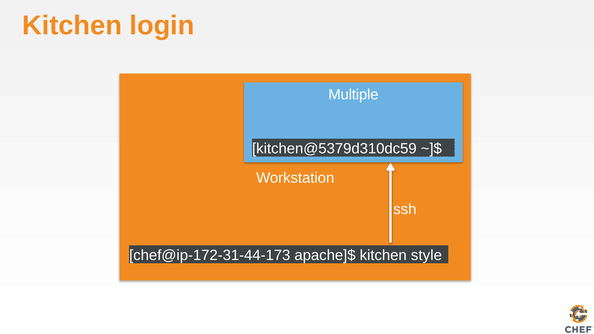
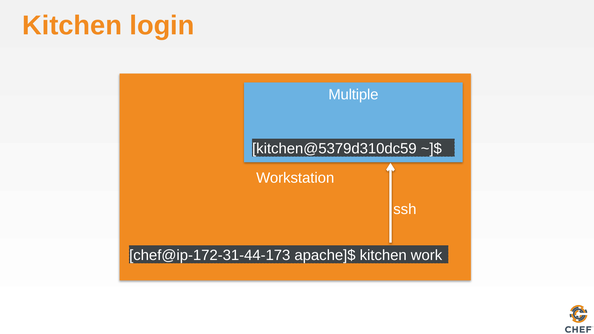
style: style -> work
